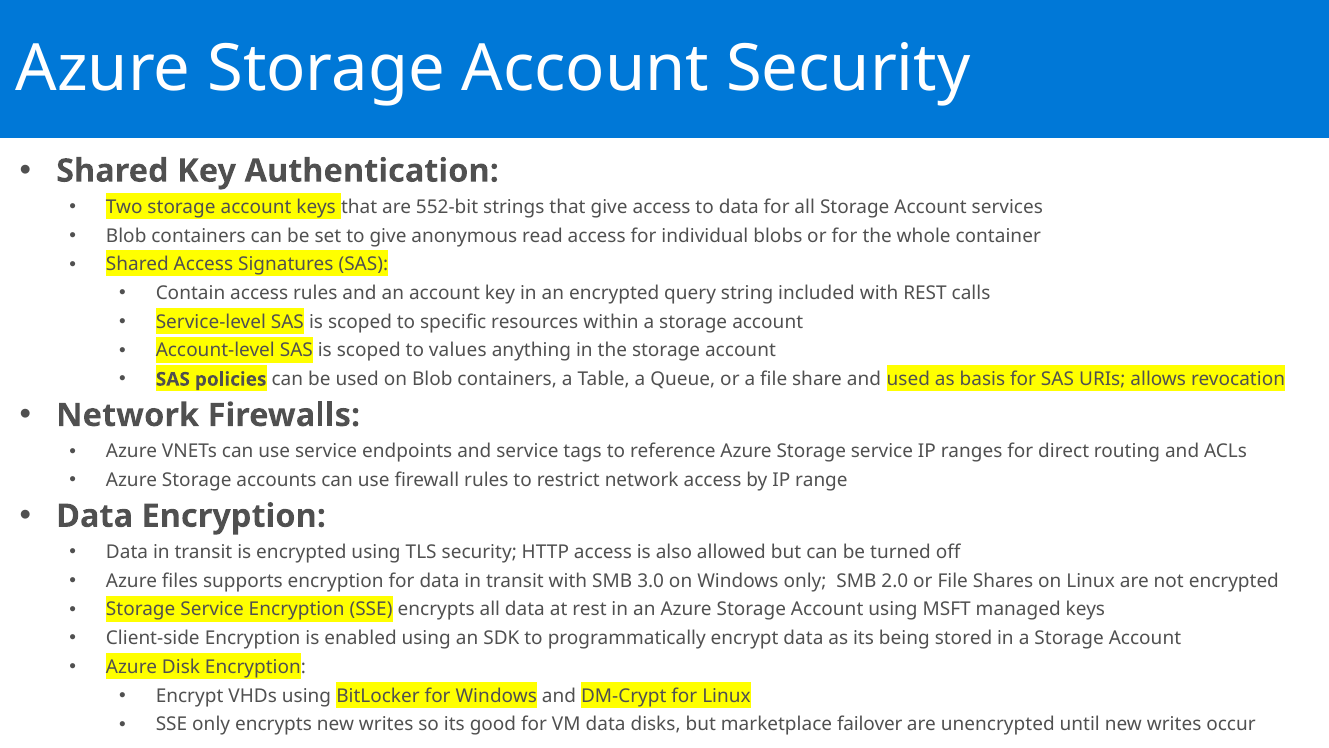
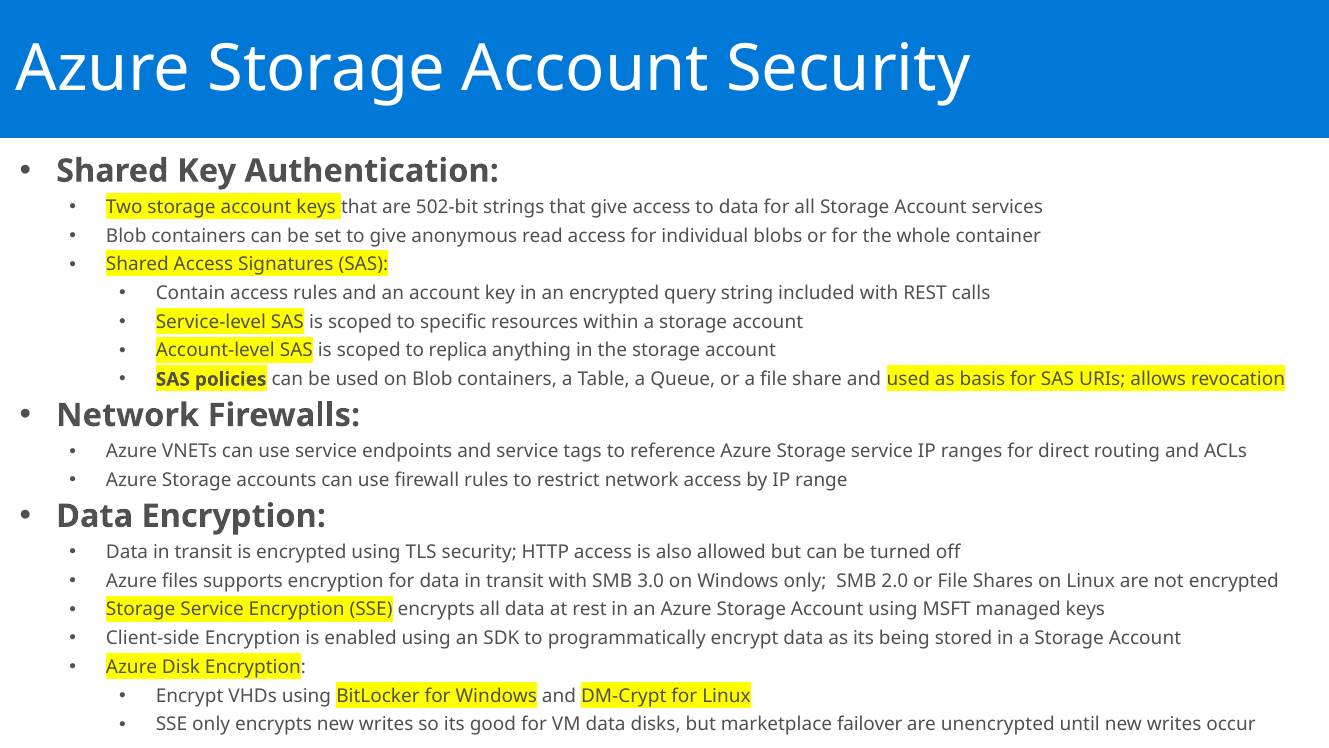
552-bit: 552-bit -> 502-bit
values: values -> replica
